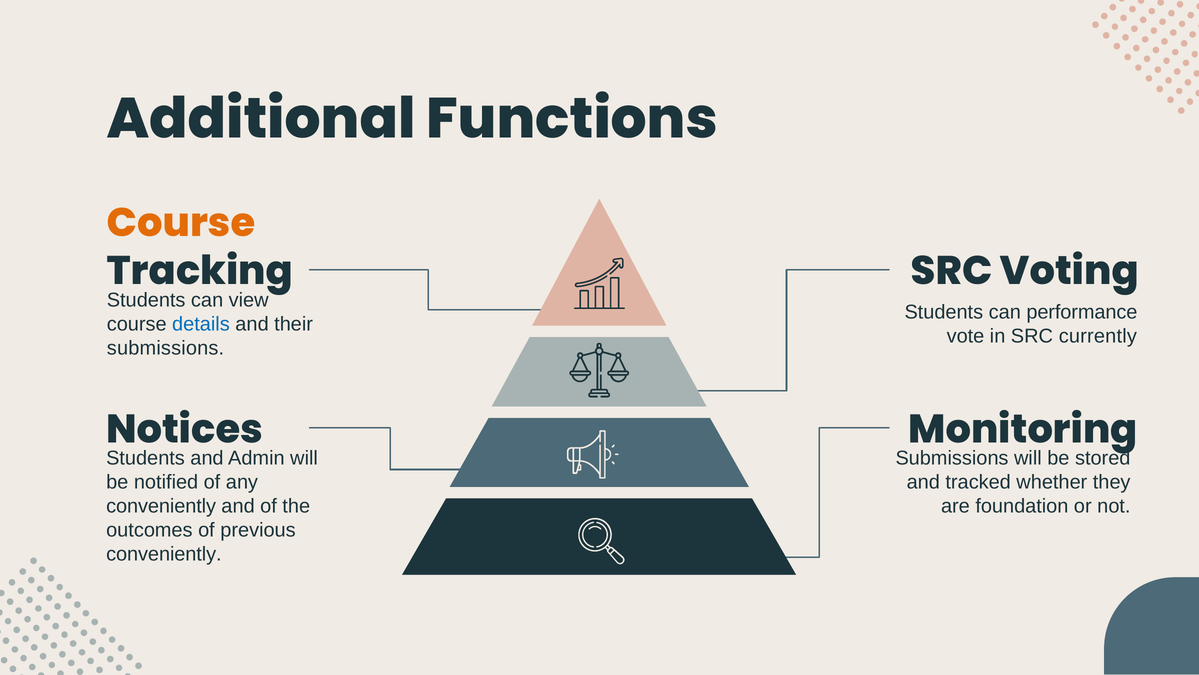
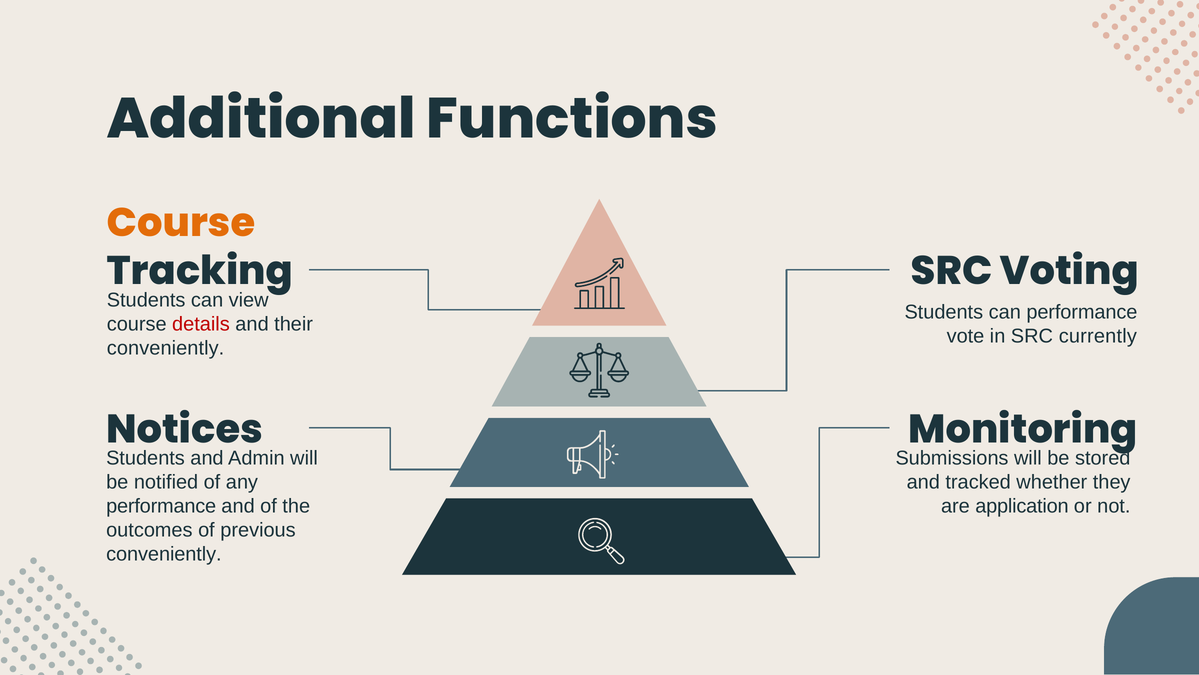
details colour: blue -> red
submissions at (166, 348): submissions -> conveniently
conveniently at (161, 506): conveniently -> performance
foundation: foundation -> application
